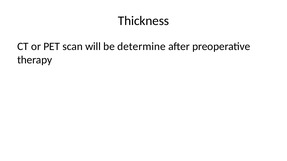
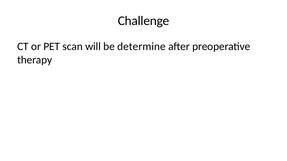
Thickness: Thickness -> Challenge
